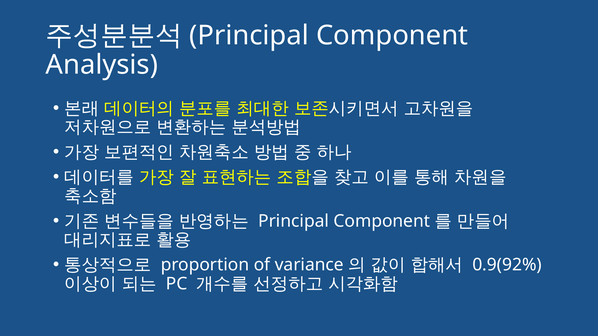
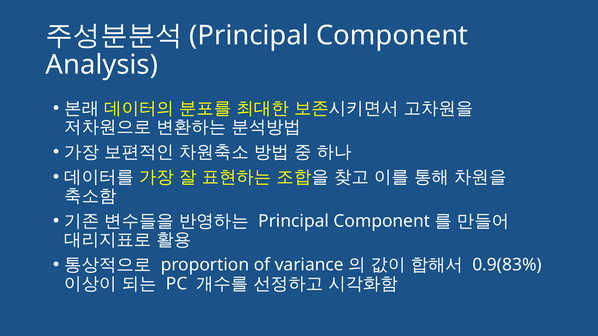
0.9(92%: 0.9(92% -> 0.9(83%
